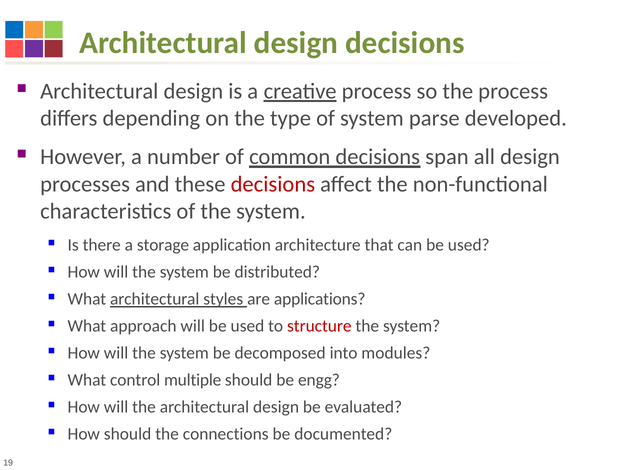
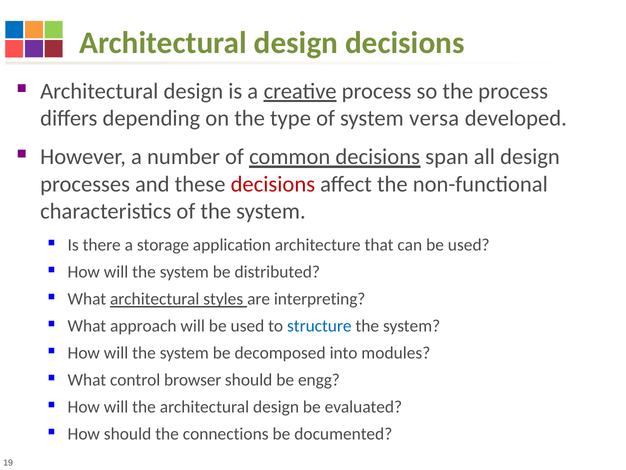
parse: parse -> versa
applications: applications -> interpreting
structure colour: red -> blue
multiple: multiple -> browser
